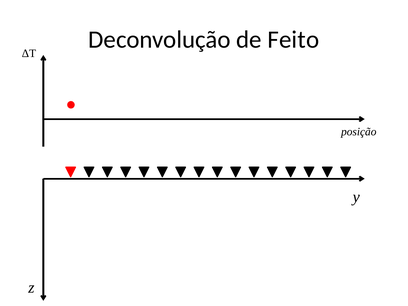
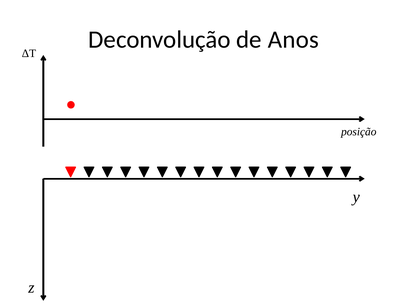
Feito: Feito -> Anos
